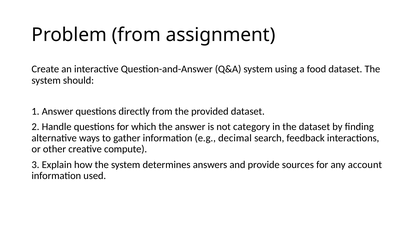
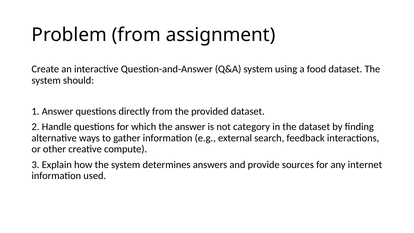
decimal: decimal -> external
account: account -> internet
